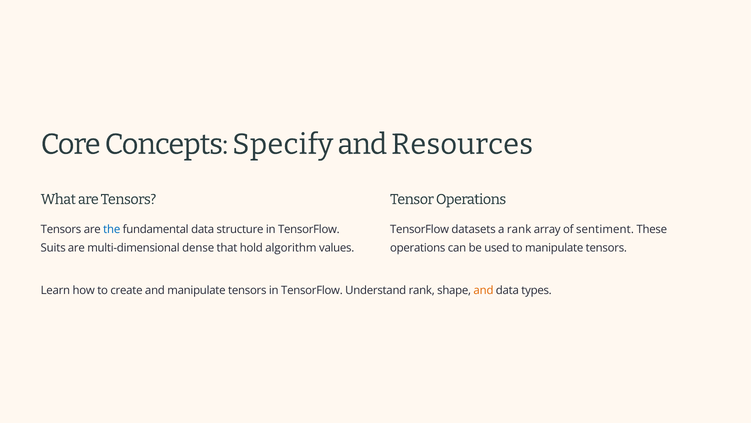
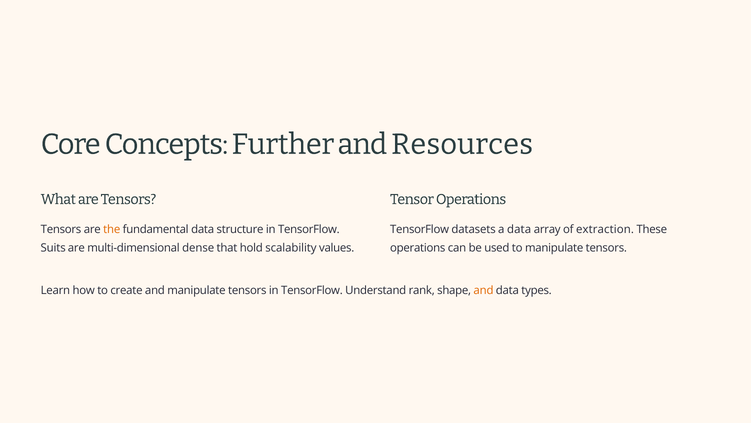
Specify: Specify -> Further
the colour: blue -> orange
a rank: rank -> data
sentiment: sentiment -> extraction
algorithm: algorithm -> scalability
